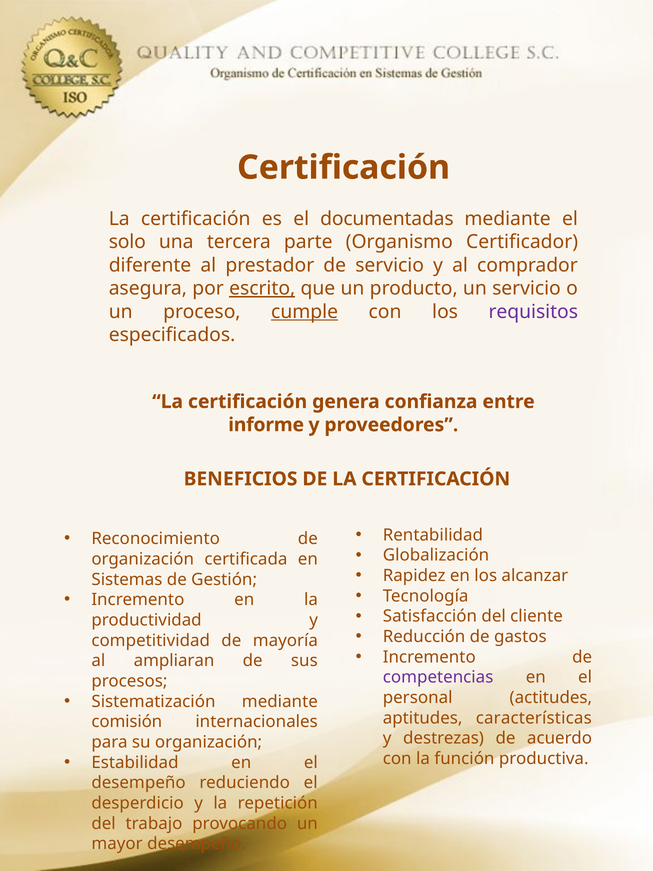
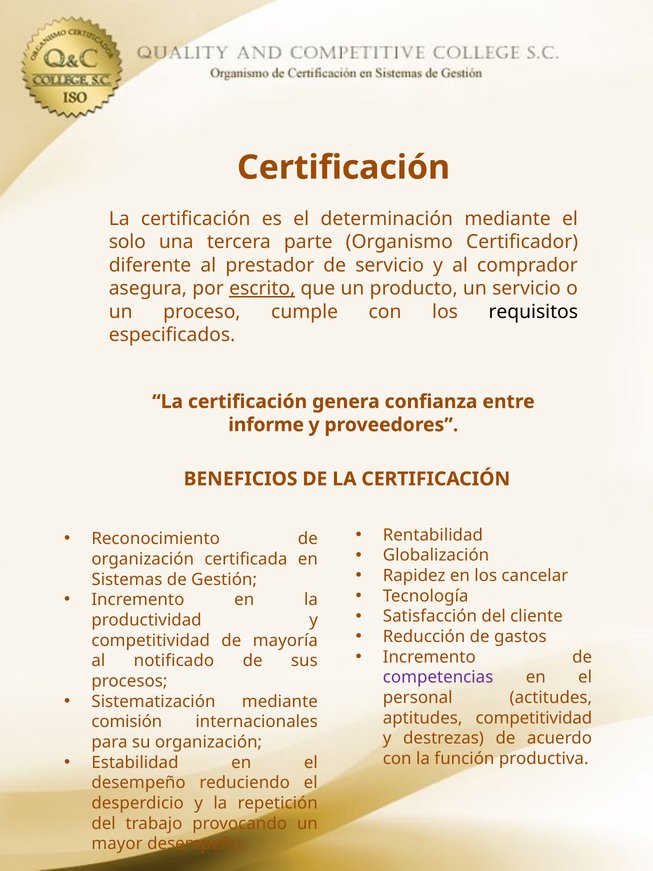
documentadas: documentadas -> determinación
cumple underline: present -> none
requisitos colour: purple -> black
alcanzar: alcanzar -> cancelar
ampliaran: ampliaran -> notificado
aptitudes características: características -> competitividad
